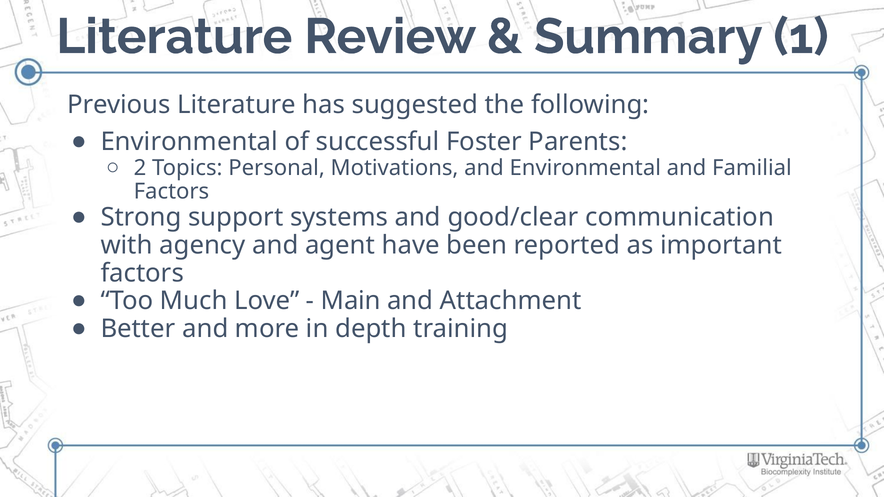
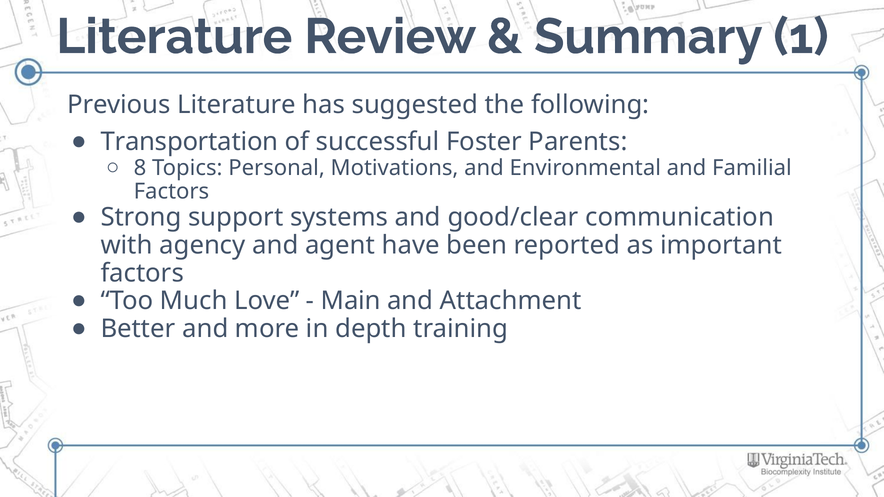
Environmental at (189, 142): Environmental -> Transportation
2: 2 -> 8
